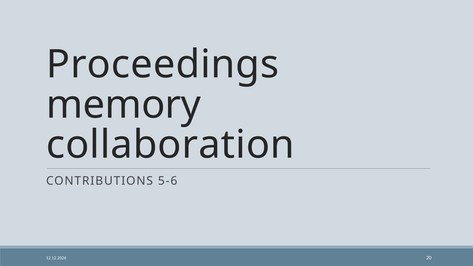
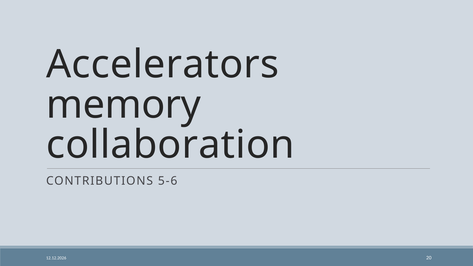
Proceedings: Proceedings -> Accelerators
